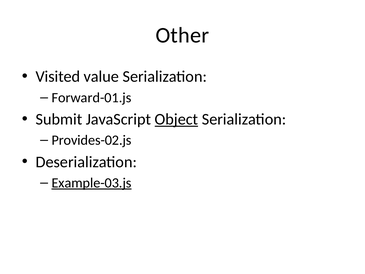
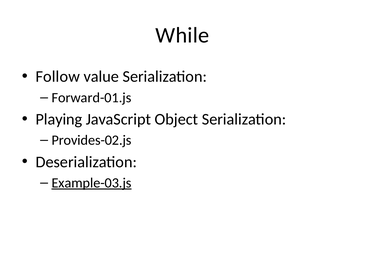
Other: Other -> While
Visited: Visited -> Follow
Submit: Submit -> Playing
Object underline: present -> none
